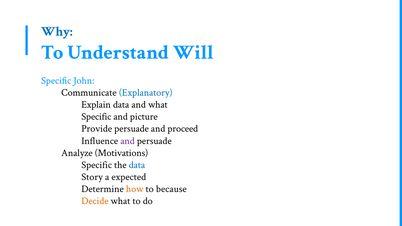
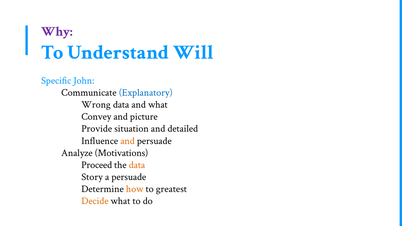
Why colour: blue -> purple
Explain: Explain -> Wrong
Specific at (96, 117): Specific -> Convey
Provide persuade: persuade -> situation
proceed: proceed -> detailed
and at (128, 141) colour: purple -> orange
Specific at (97, 165): Specific -> Proceed
data at (137, 165) colour: blue -> orange
a expected: expected -> persuade
because: because -> greatest
